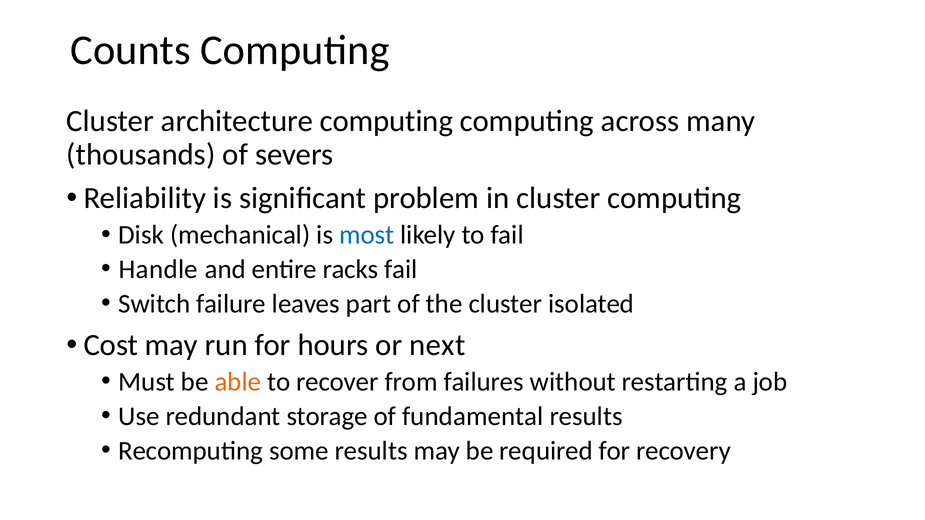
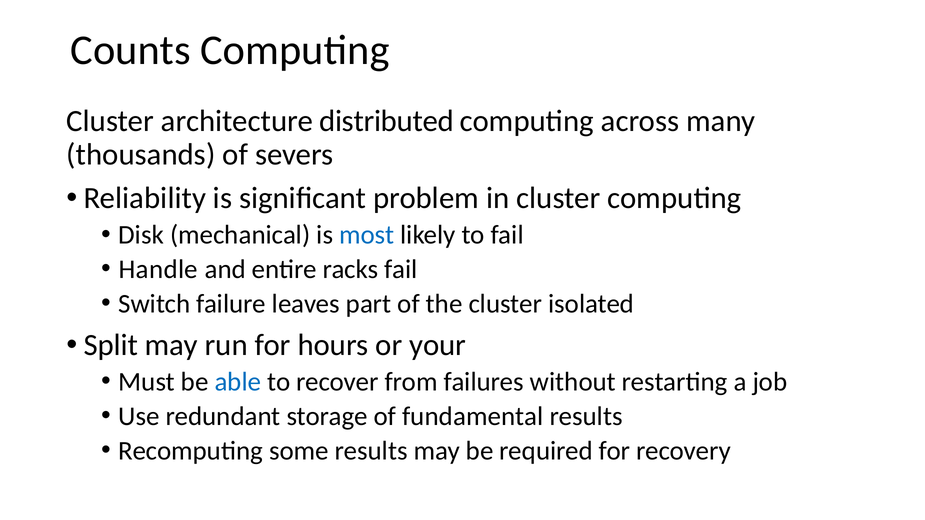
architecture computing: computing -> distributed
Cost: Cost -> Split
next: next -> your
able colour: orange -> blue
